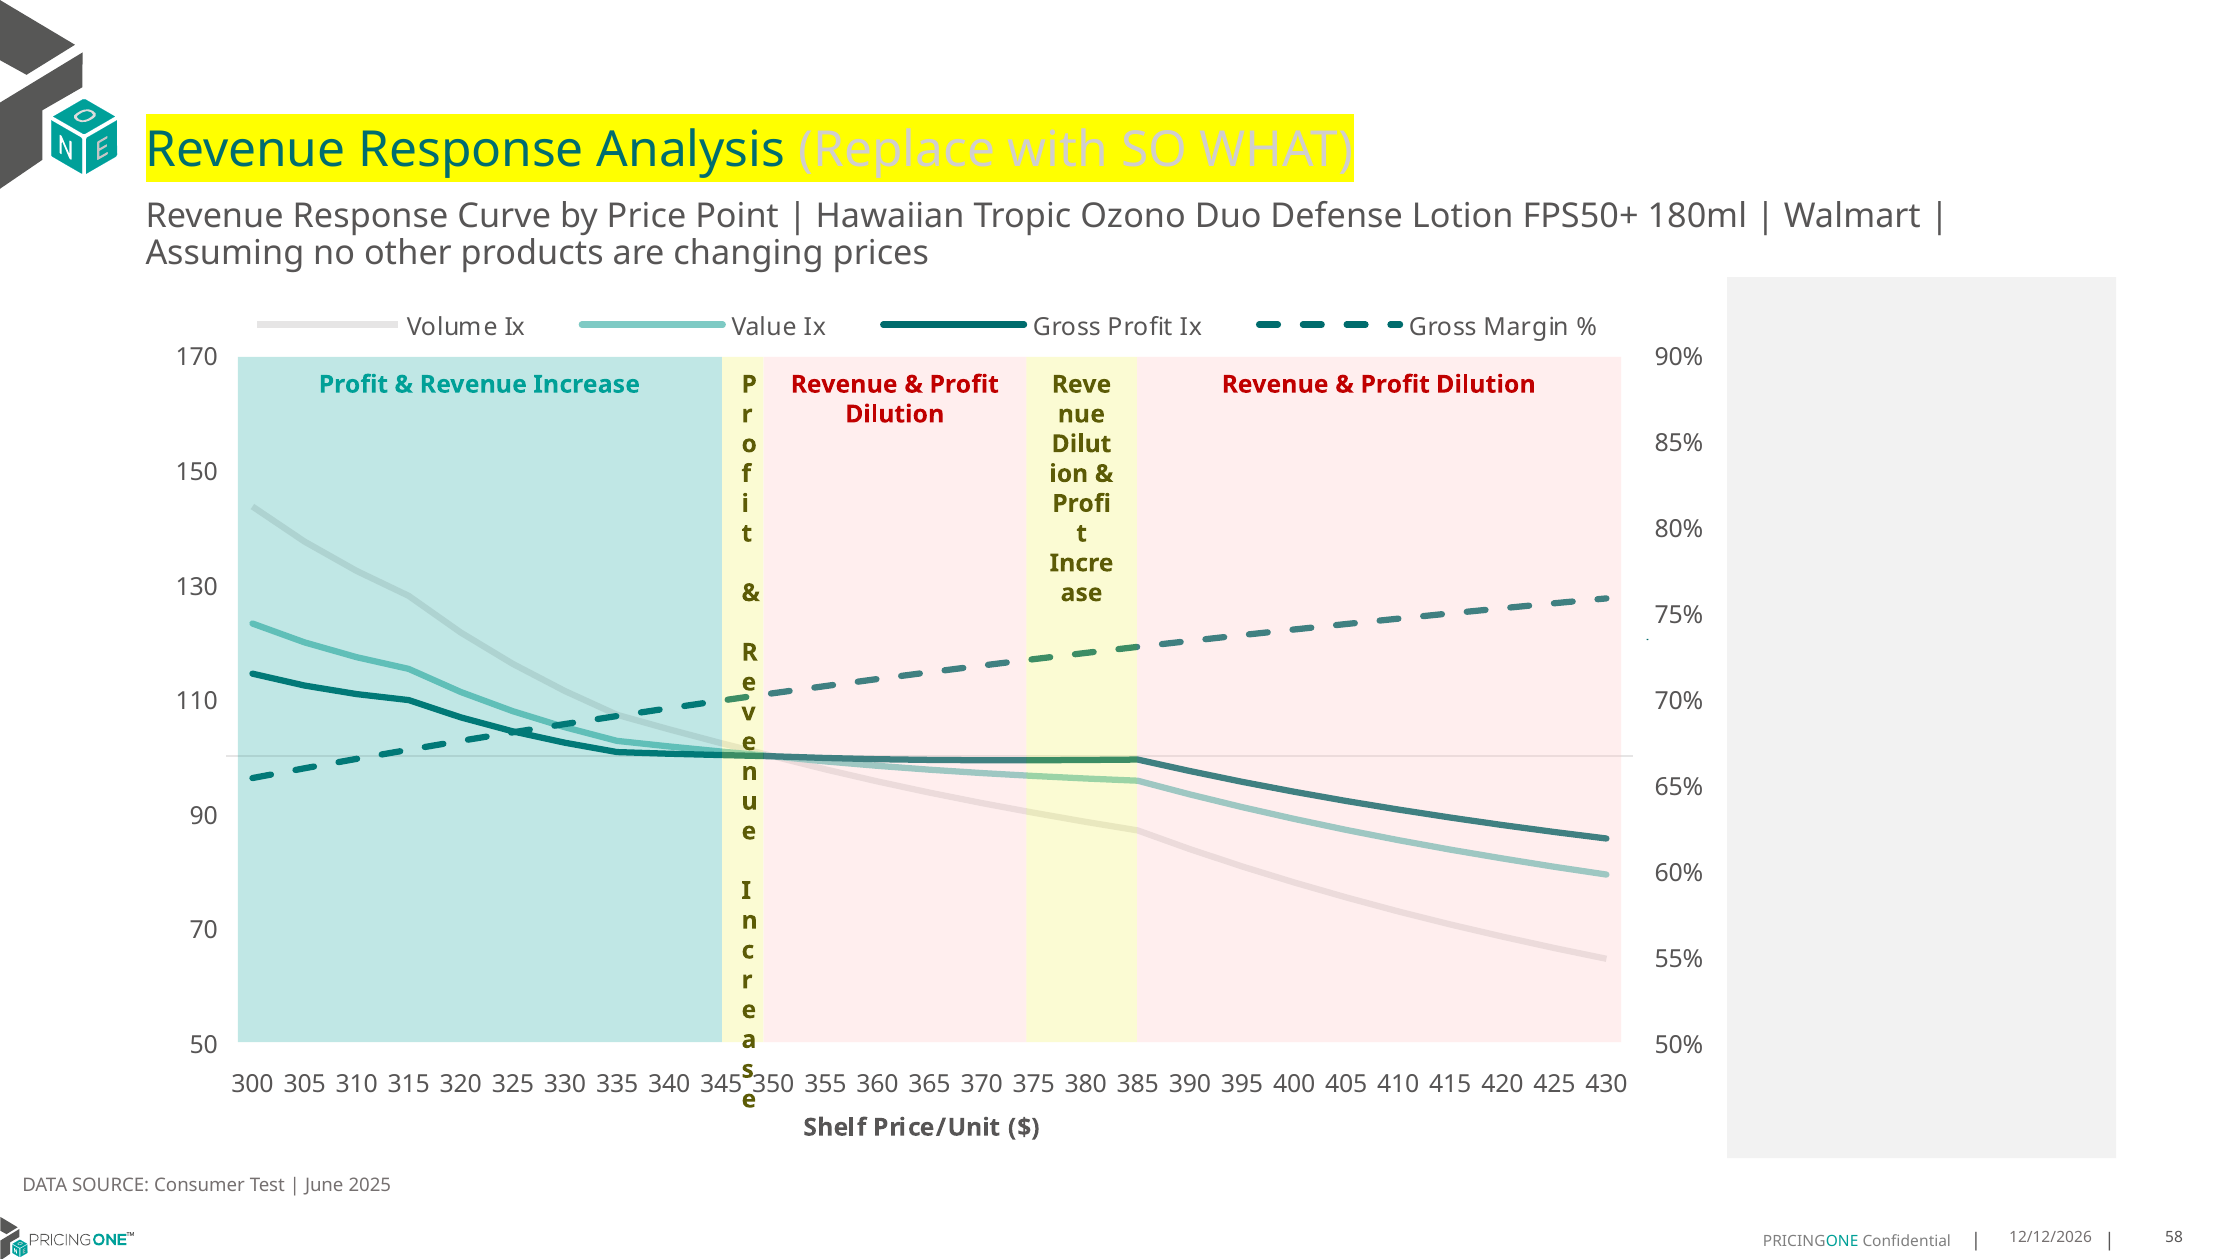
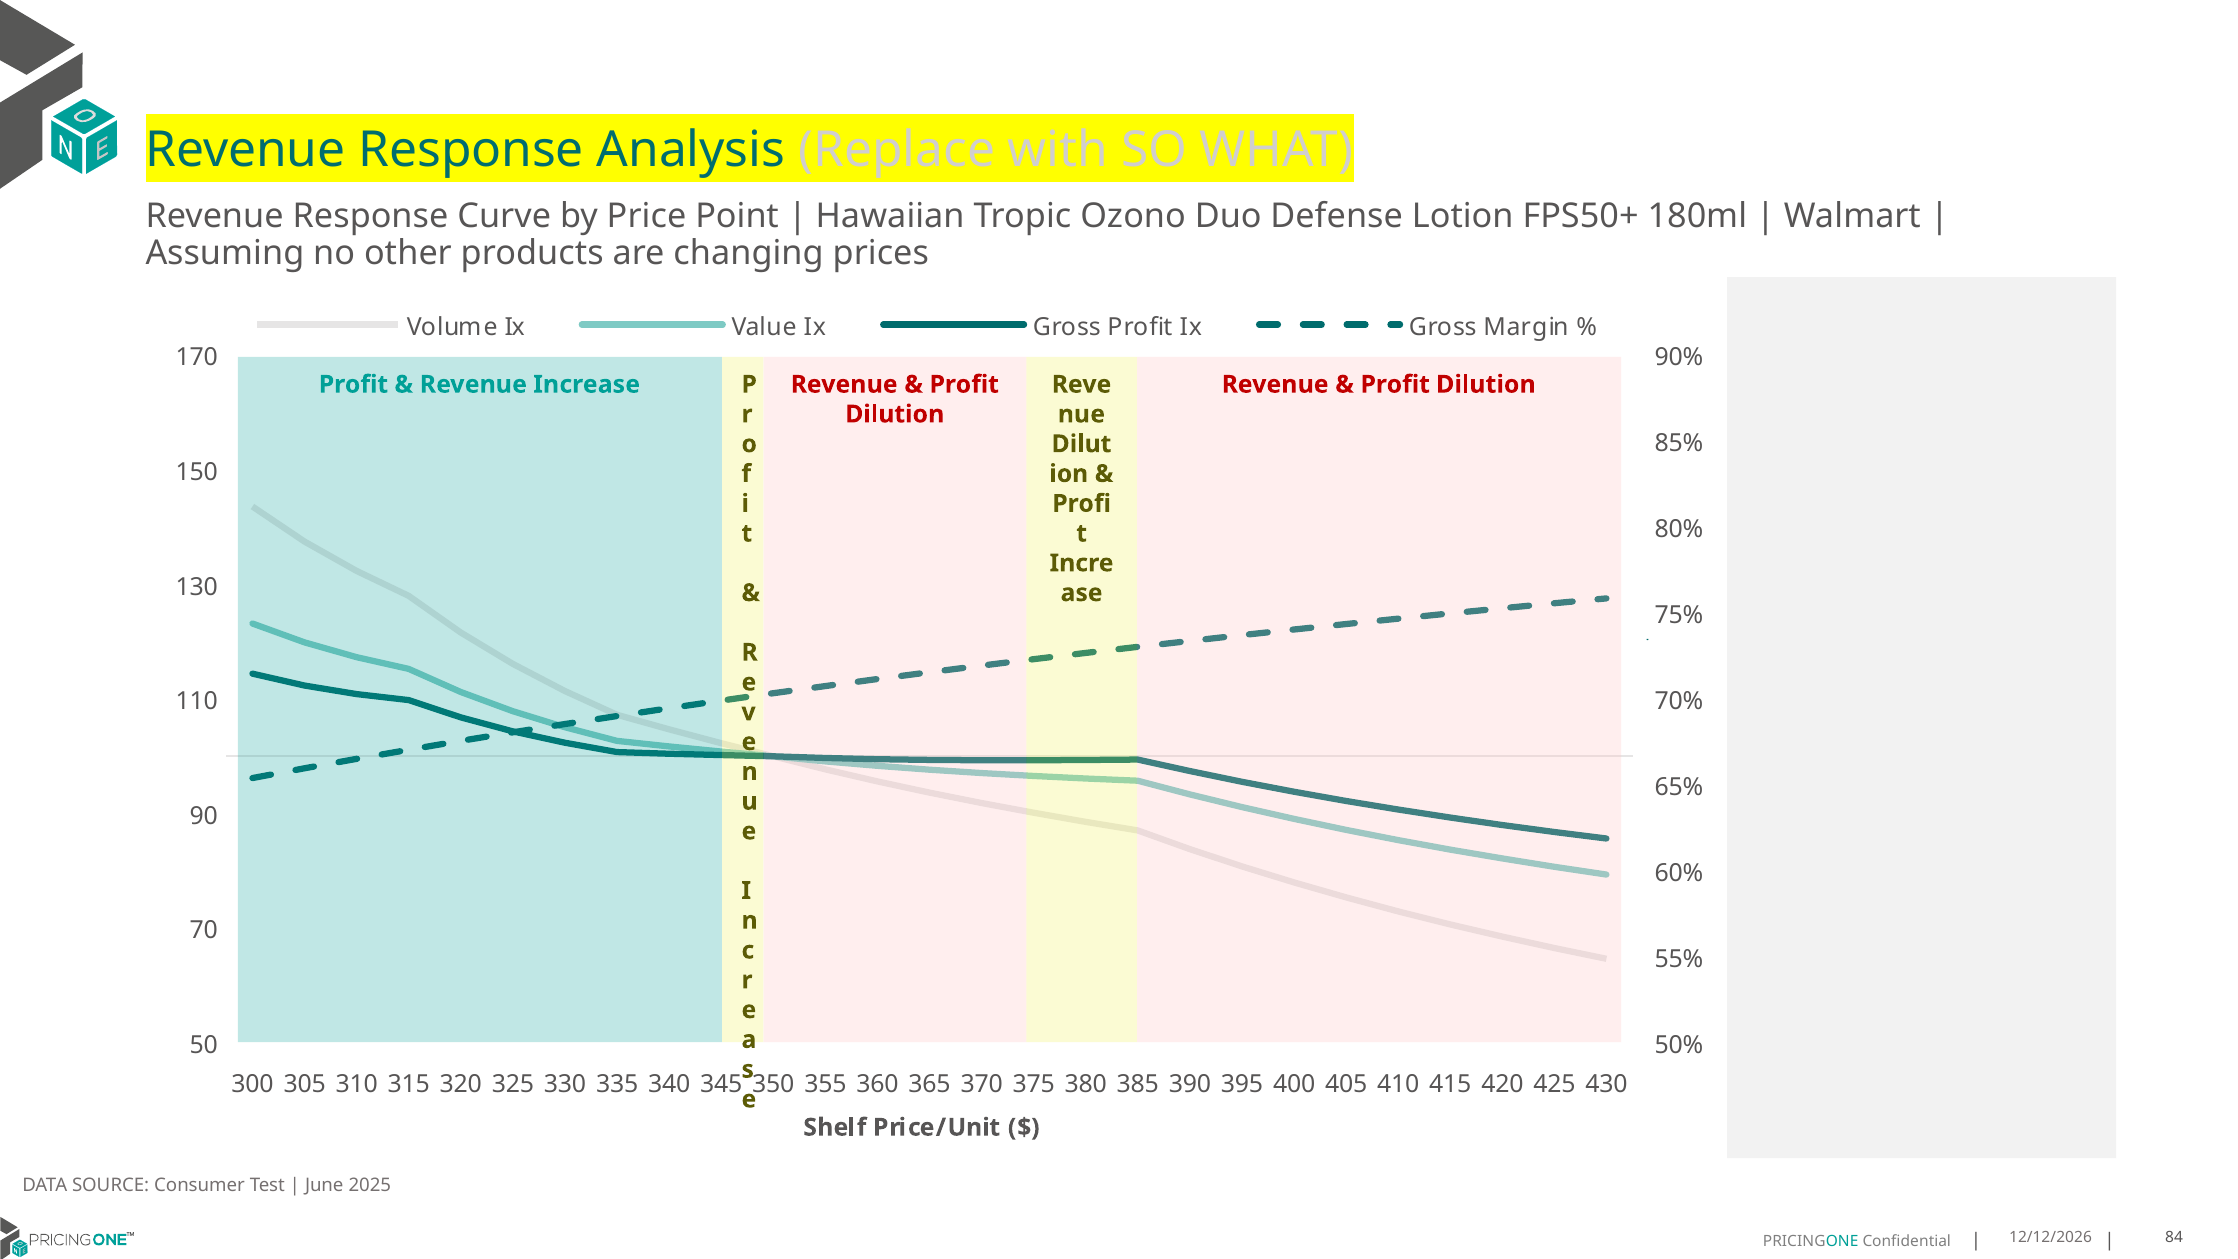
58: 58 -> 84
